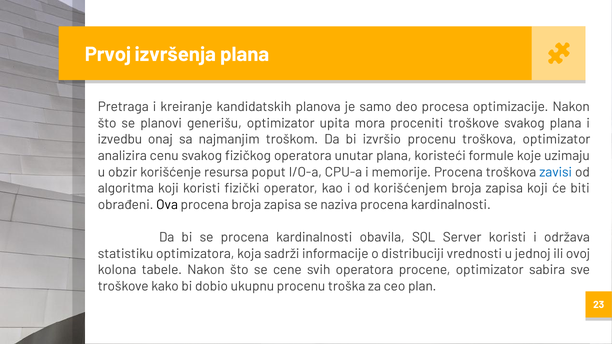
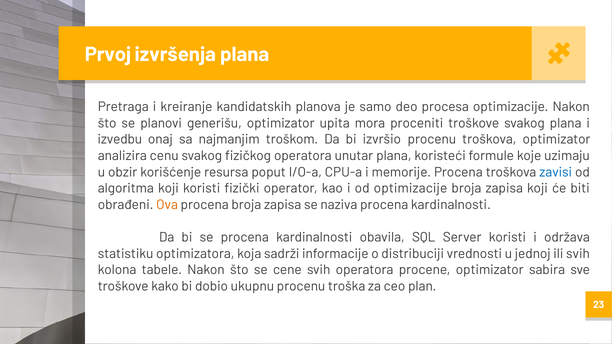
od korišćenjem: korišćenjem -> optimizacije
Ova colour: black -> orange
ili ovoj: ovoj -> svih
